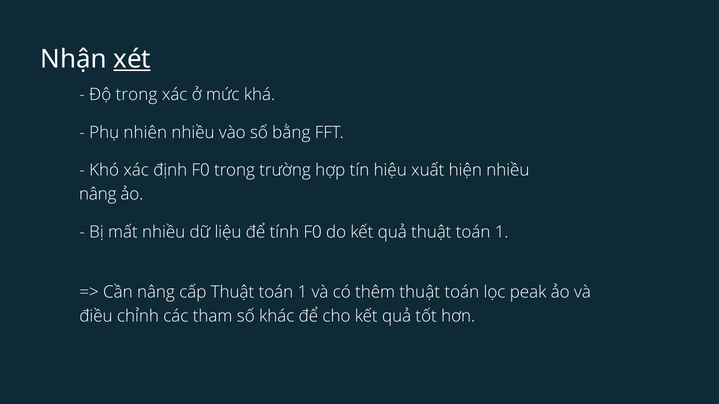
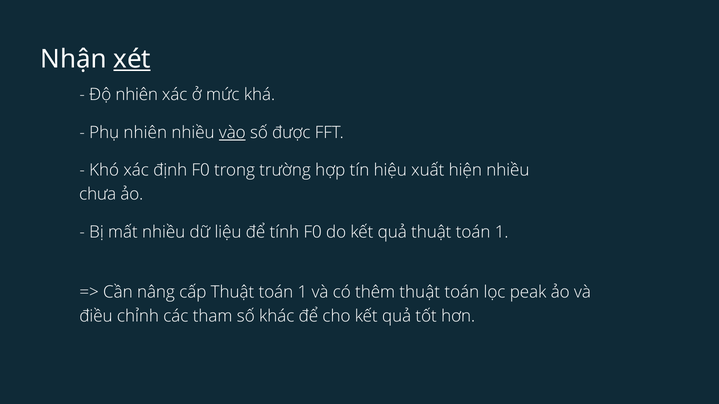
Độ trong: trong -> nhiên
vào underline: none -> present
bằng: bằng -> được
nâng at (98, 194): nâng -> chưa
